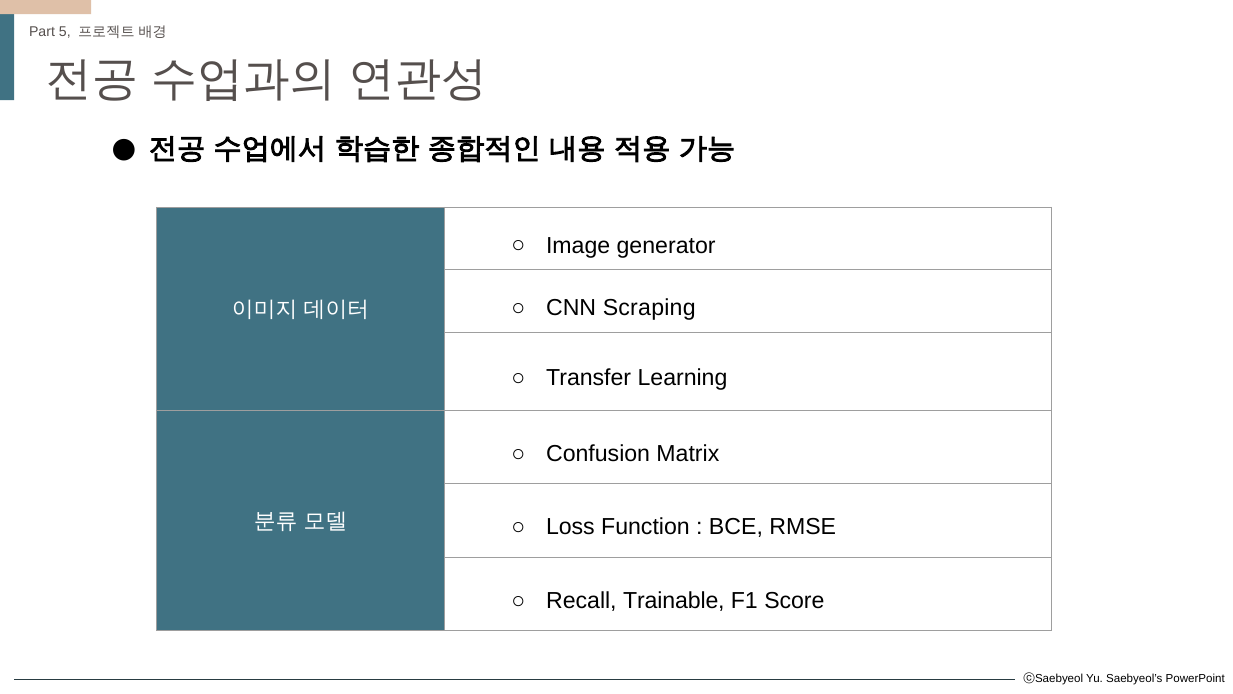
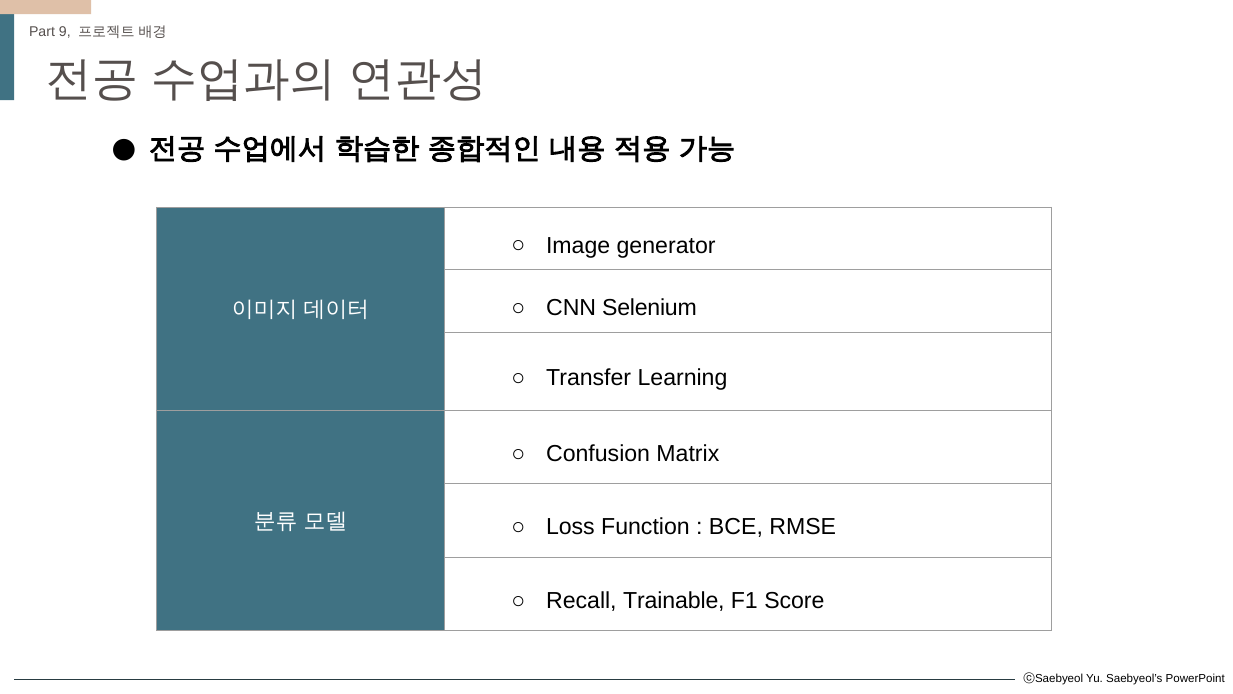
5: 5 -> 9
Scraping: Scraping -> Selenium
